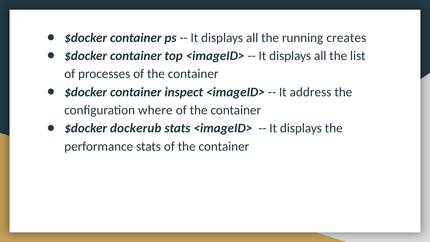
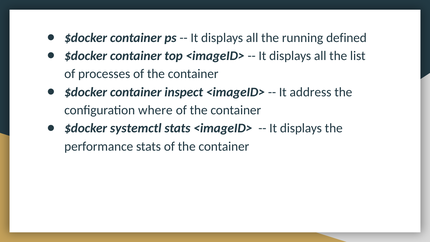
creates: creates -> defined
dockerub: dockerub -> systemctl
